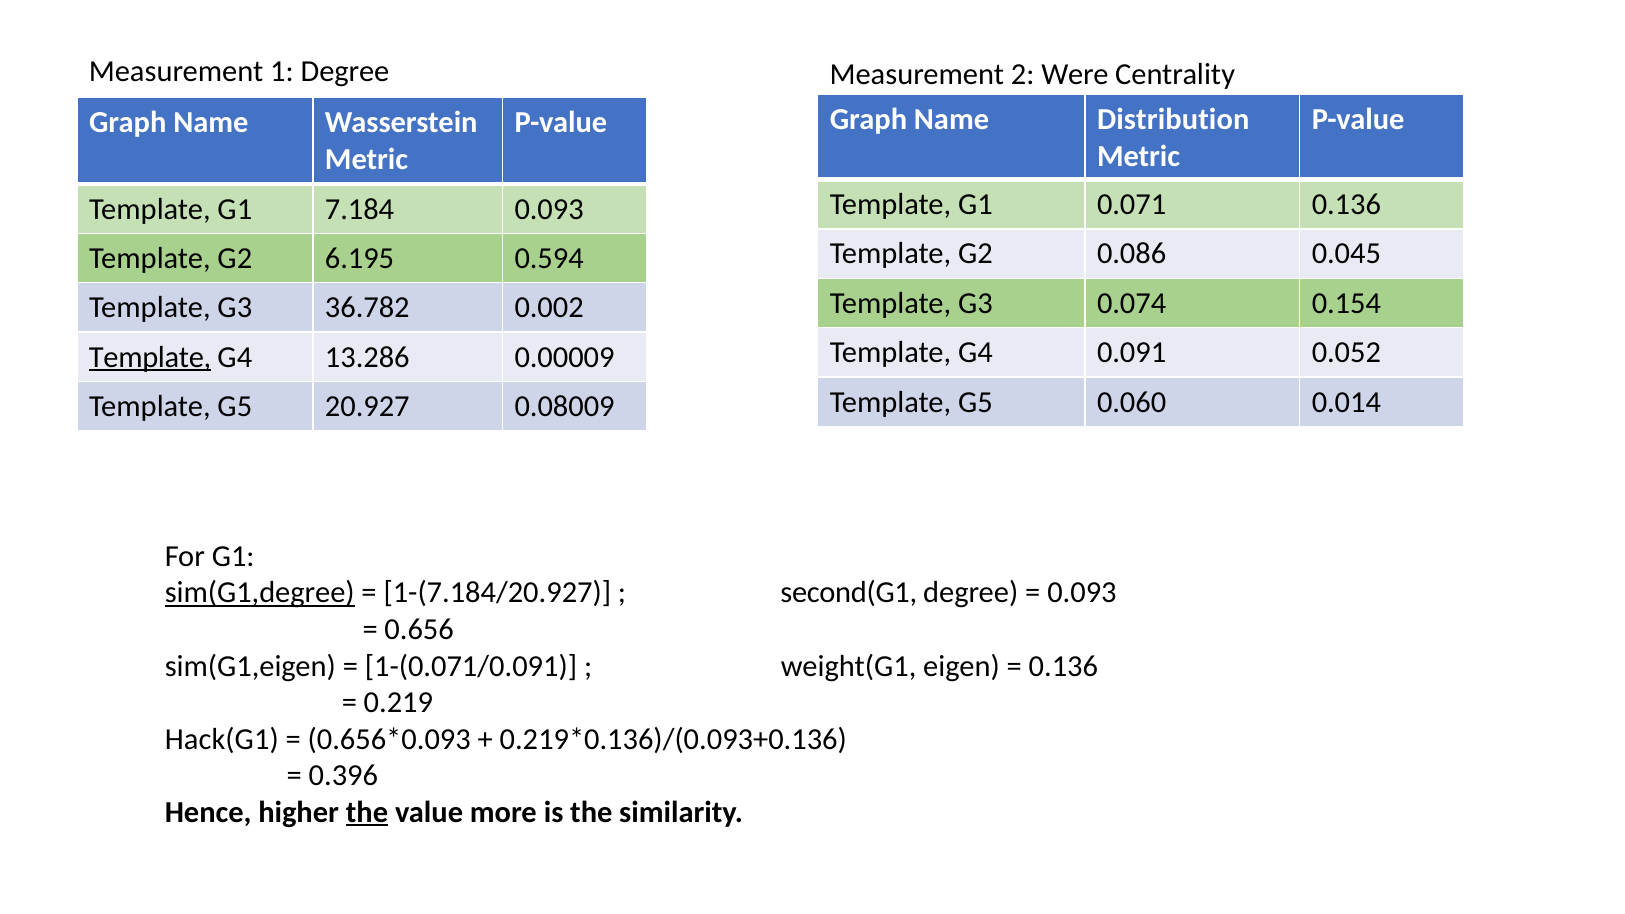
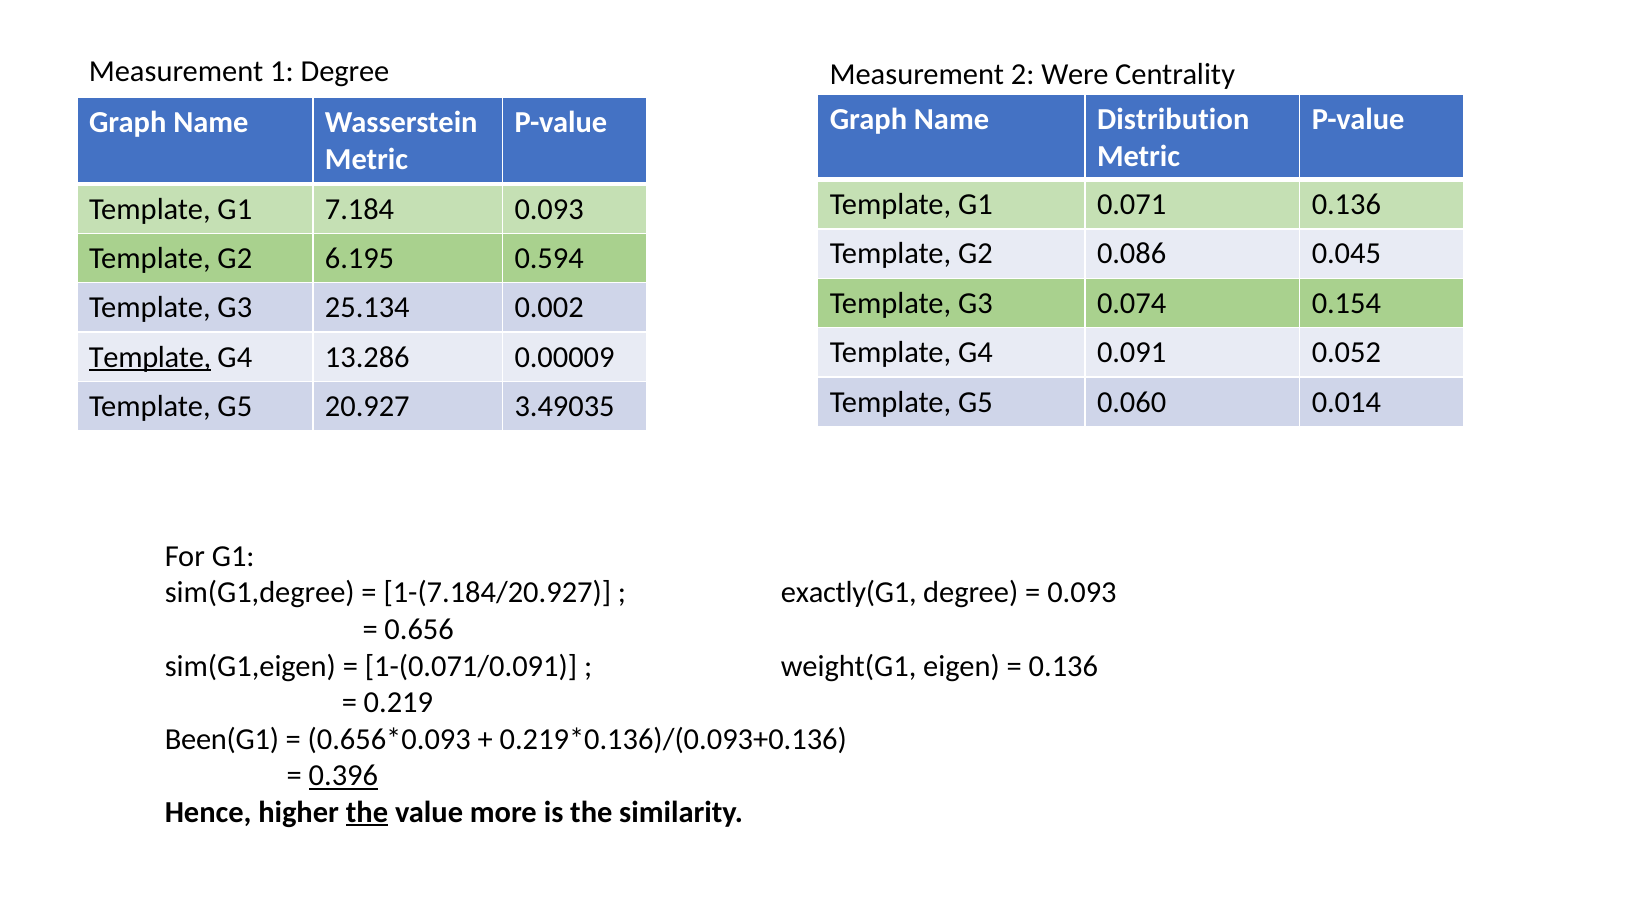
36.782: 36.782 -> 25.134
0.08009: 0.08009 -> 3.49035
sim(G1,degree underline: present -> none
second(G1: second(G1 -> exactly(G1
Hack(G1: Hack(G1 -> Been(G1
0.396 underline: none -> present
